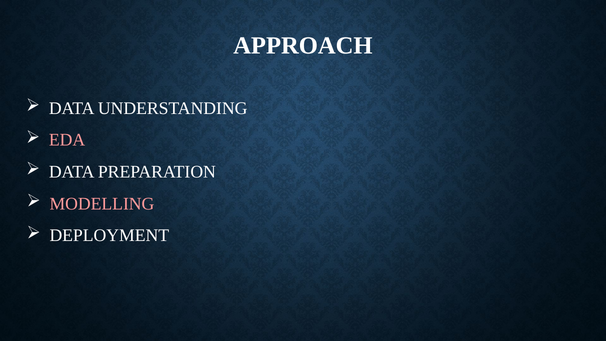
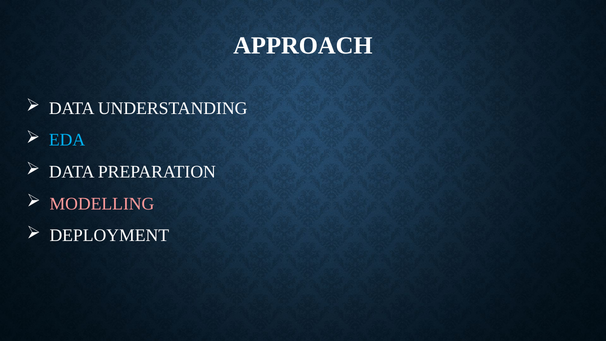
EDA colour: pink -> light blue
